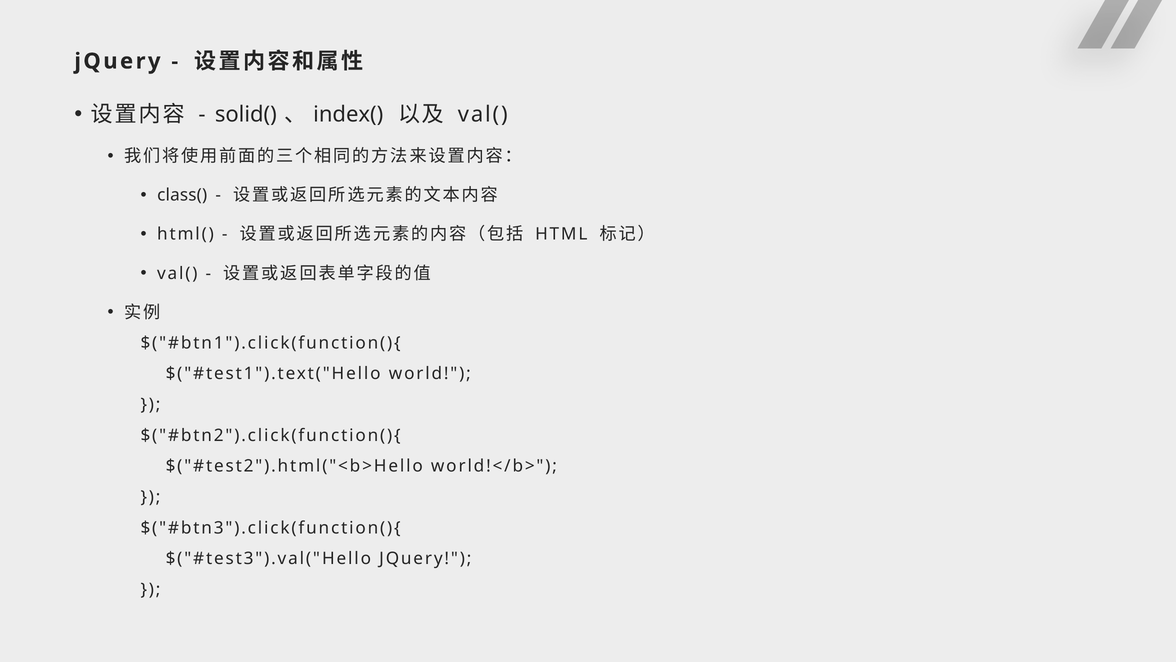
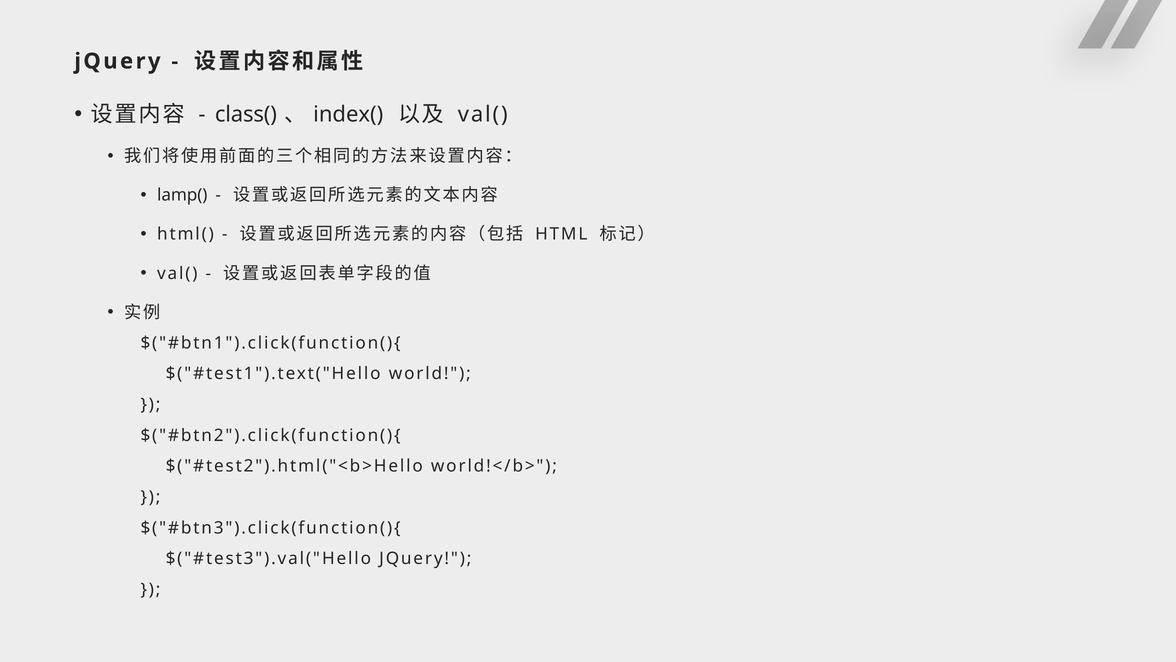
solid(: solid( -> class(
class(: class( -> lamp(
